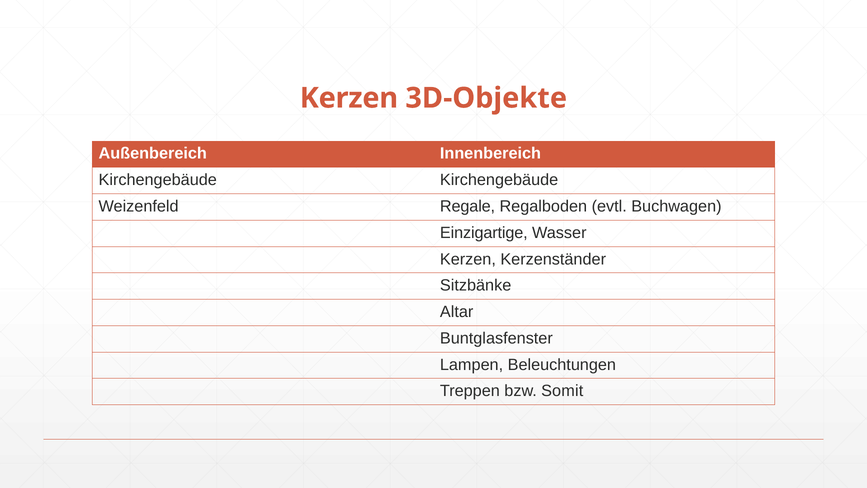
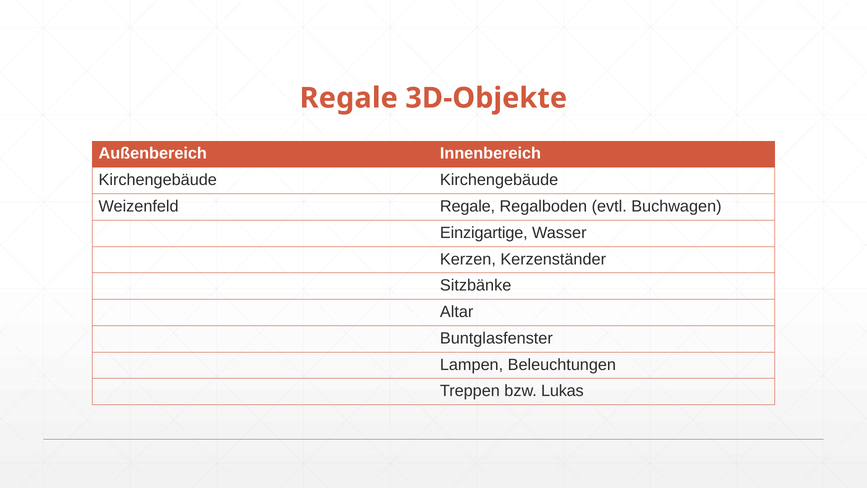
Kerzen at (349, 98): Kerzen -> Regale
Somit: Somit -> Lukas
